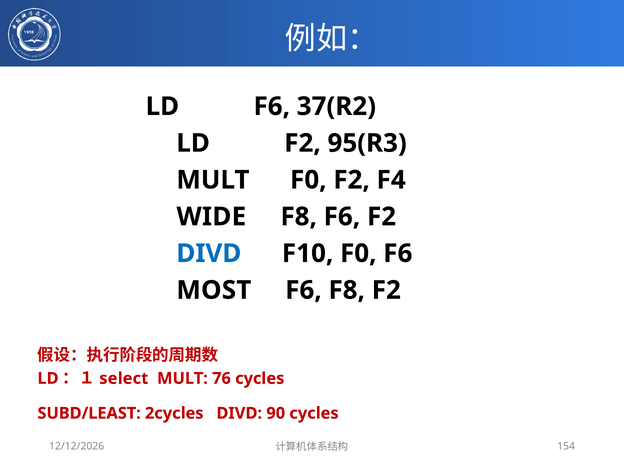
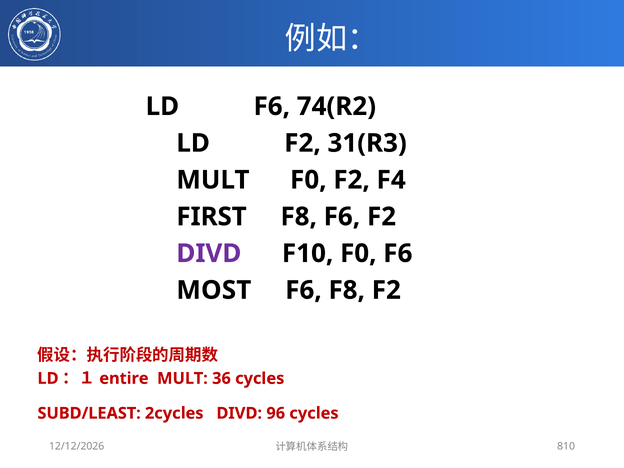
37(R2: 37(R2 -> 74(R2
95(R3: 95(R3 -> 31(R3
WIDE: WIDE -> FIRST
DIVD at (209, 253) colour: blue -> purple
select: select -> entire
76: 76 -> 36
90: 90 -> 96
154: 154 -> 810
